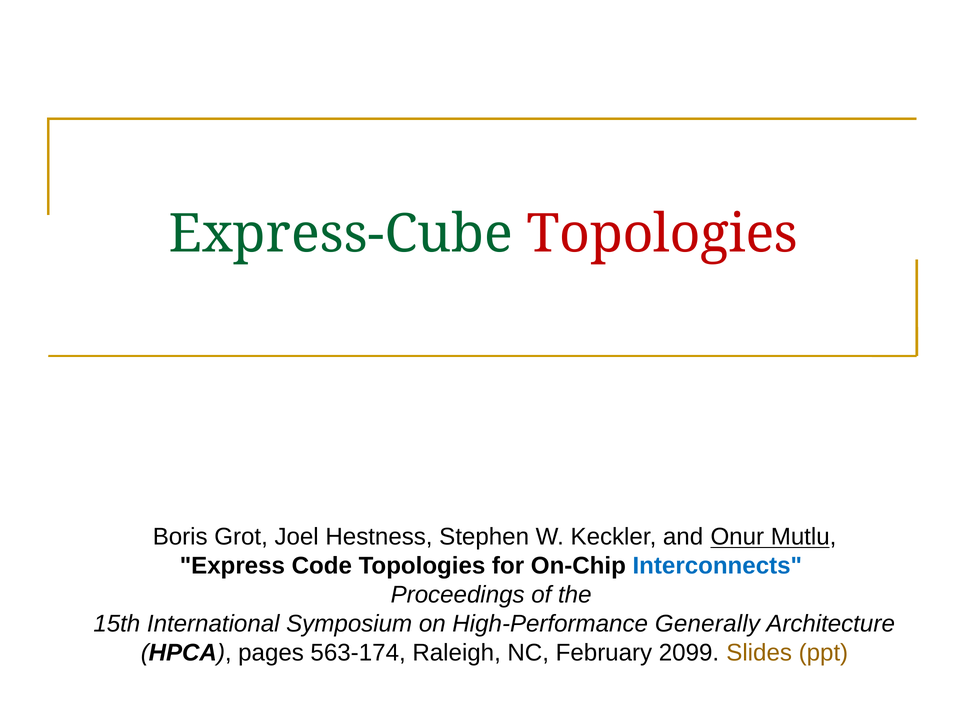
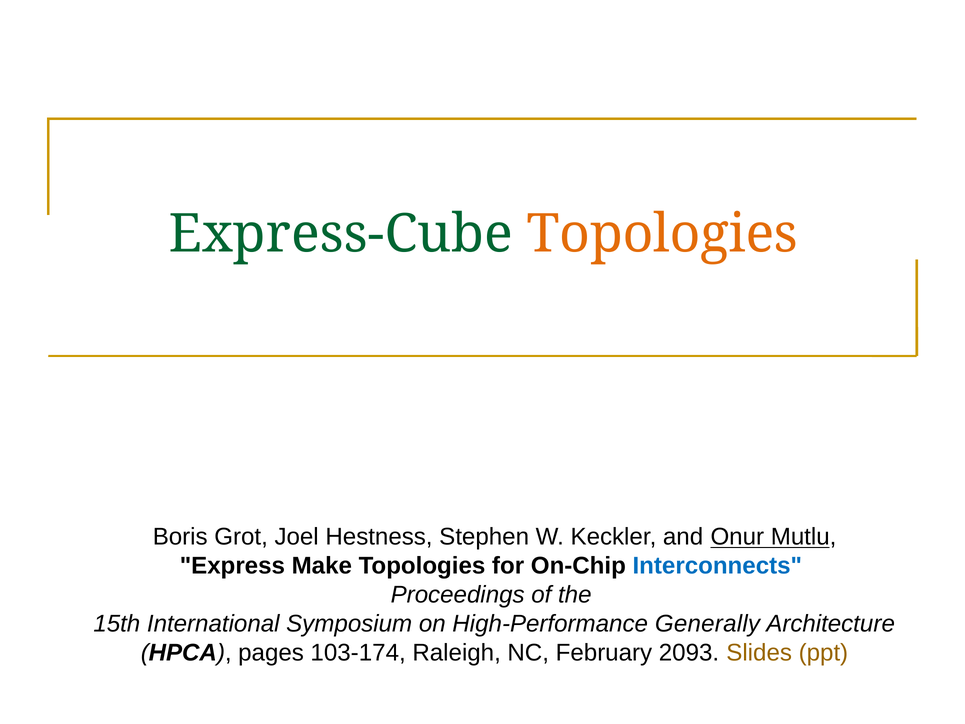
Topologies at (662, 234) colour: red -> orange
Code: Code -> Make
563-174: 563-174 -> 103-174
2099: 2099 -> 2093
